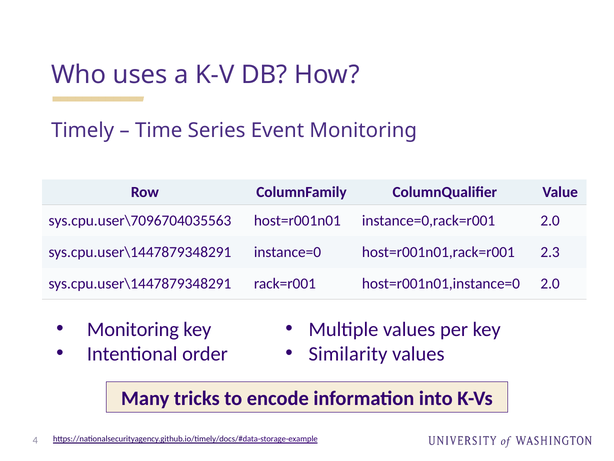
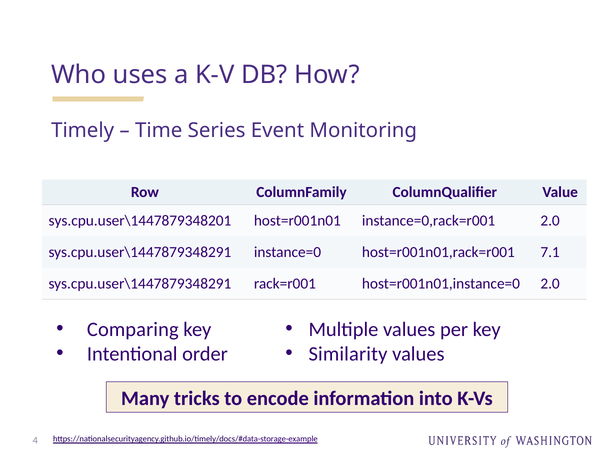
sys.cpu.user\7096704035563: sys.cpu.user\7096704035563 -> sys.cpu.user\1447879348201
2.3: 2.3 -> 7.1
Monitoring at (133, 329): Monitoring -> Comparing
